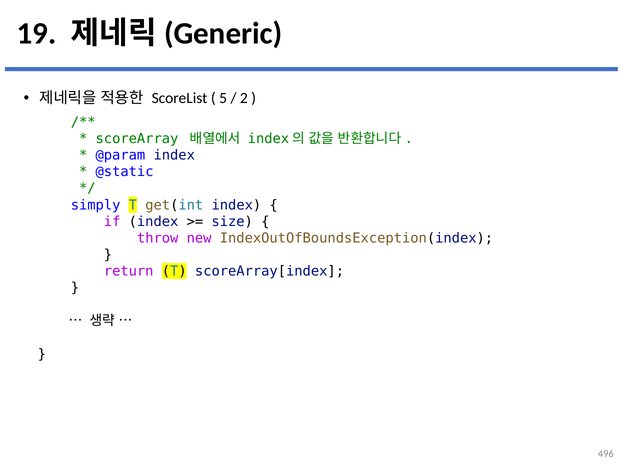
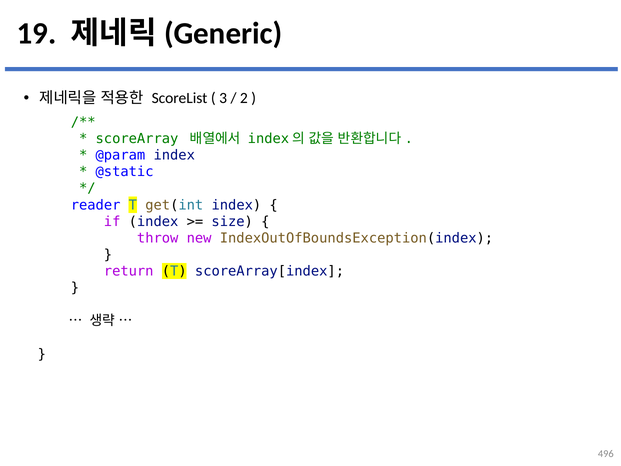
5: 5 -> 3
simply: simply -> reader
